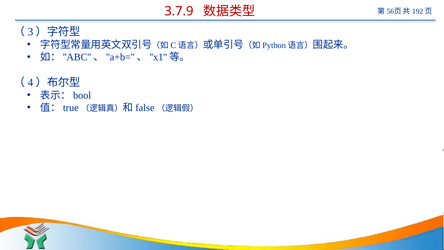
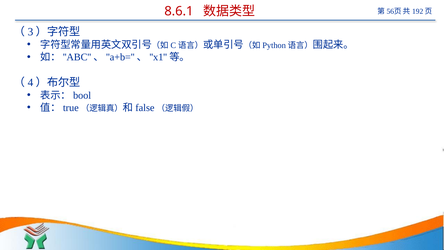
3.7.9: 3.7.9 -> 8.6.1
